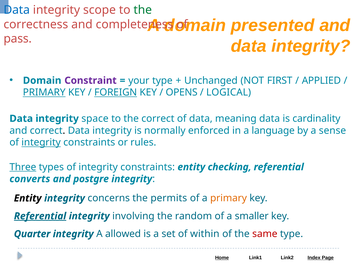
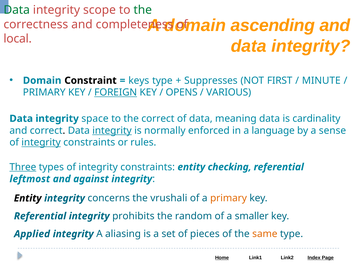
Data at (17, 10) colour: blue -> green
presented: presented -> ascending
pass: pass -> local
Constraint colour: purple -> black
your: your -> keys
Unchanged: Unchanged -> Suppresses
APPLIED: APPLIED -> MINUTE
PRIMARY at (44, 92) underline: present -> none
LOGICAL: LOGICAL -> VARIOUS
integrity at (112, 130) underline: none -> present
converts: converts -> leftmost
postgre: postgre -> against
permits: permits -> vrushali
Referential at (40, 216) underline: present -> none
involving: involving -> prohibits
Quarter: Quarter -> Applied
allowed: allowed -> aliasing
within: within -> pieces
same colour: red -> orange
